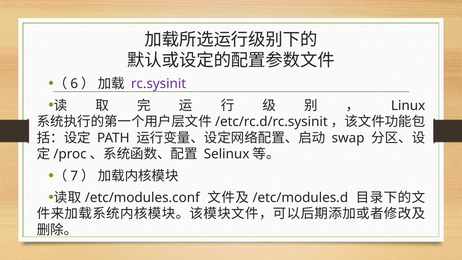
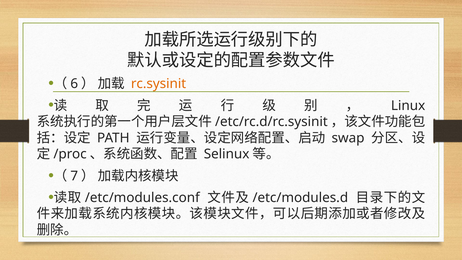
rc.sysinit colour: purple -> orange
